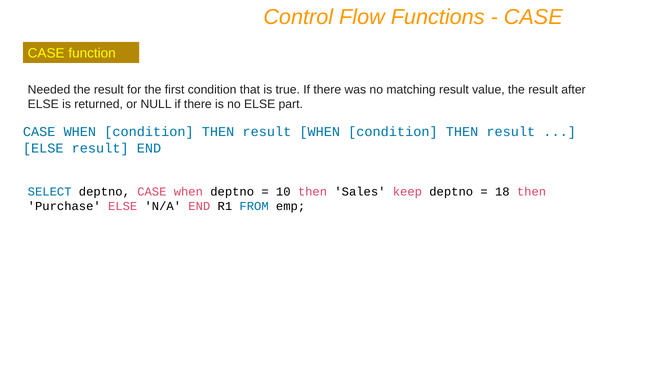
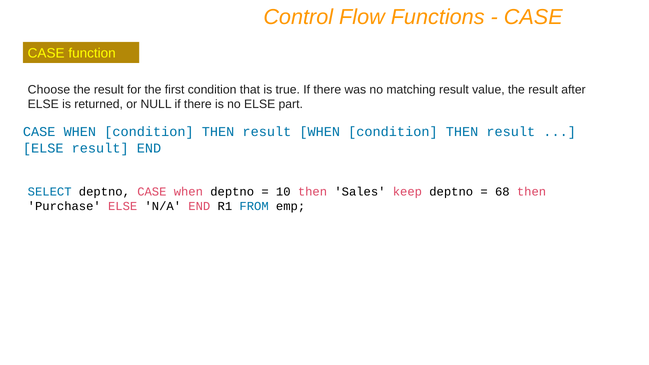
Needed: Needed -> Choose
18: 18 -> 68
